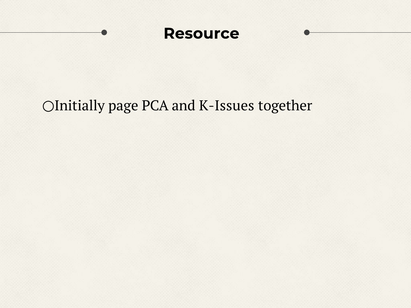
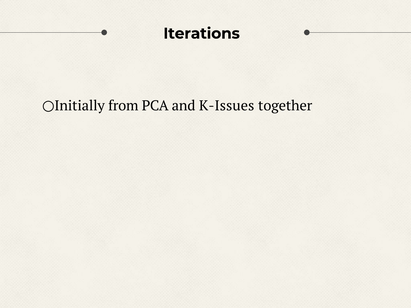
Resource: Resource -> Iterations
page: page -> from
